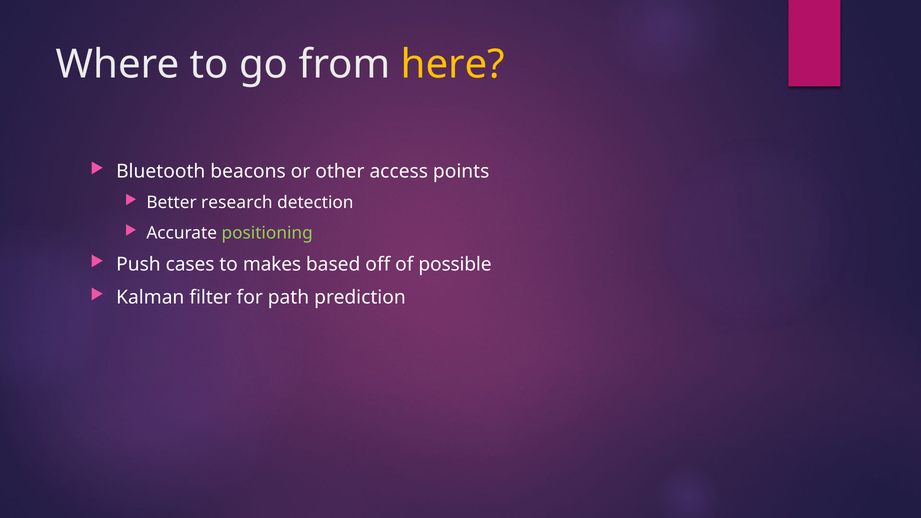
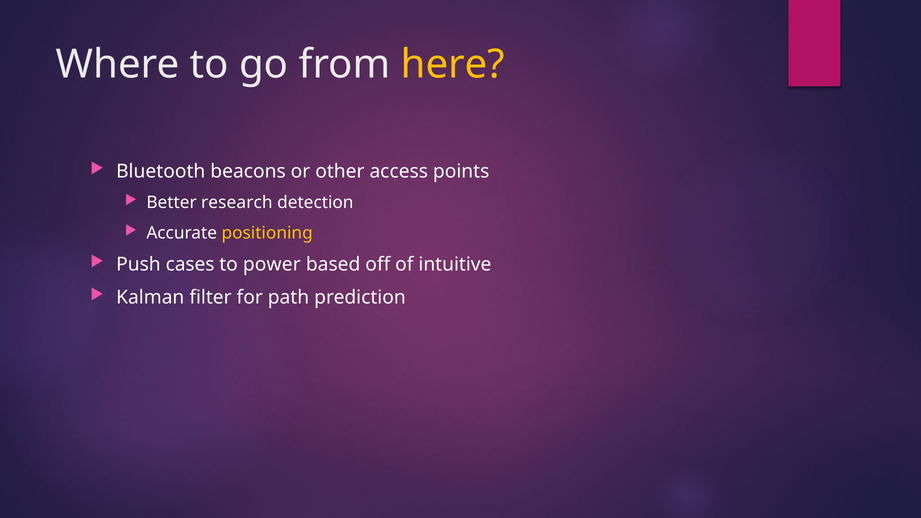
positioning colour: light green -> yellow
makes: makes -> power
possible: possible -> intuitive
